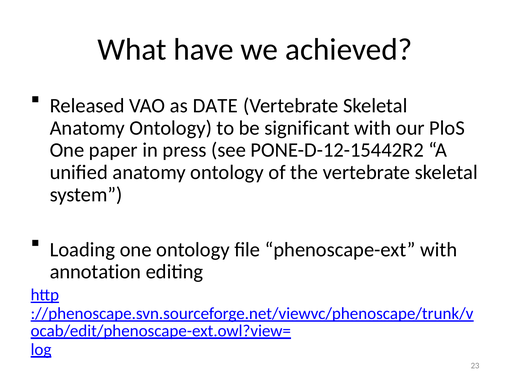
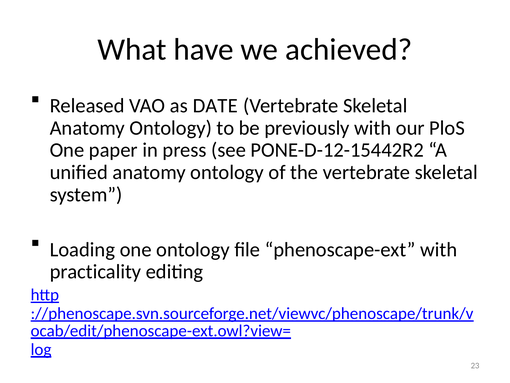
significant: significant -> previously
annotation: annotation -> practicality
